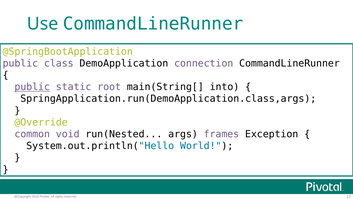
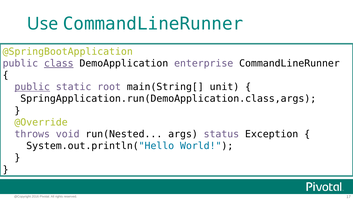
class underline: none -> present
connection: connection -> enterprise
into: into -> unit
common: common -> throws
frames: frames -> status
